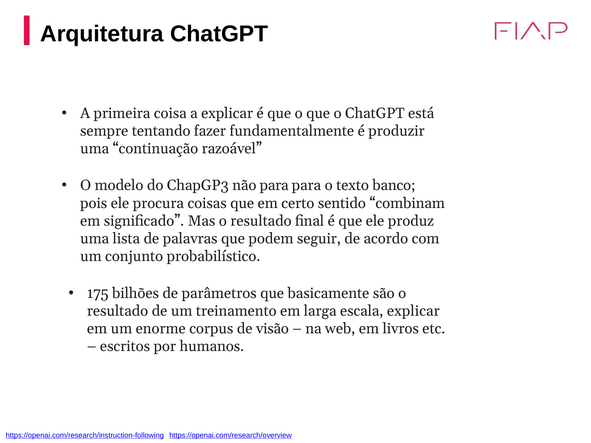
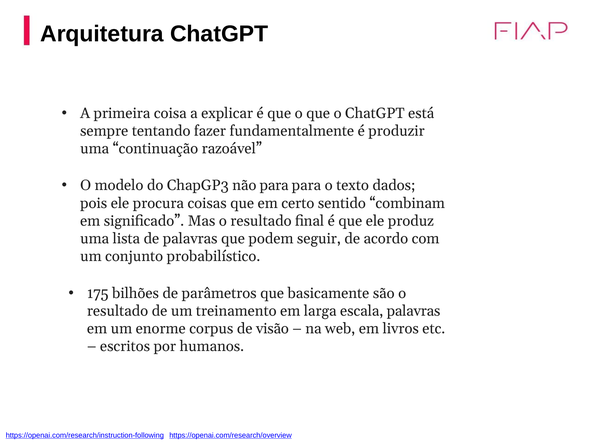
banco: banco -> dados
escala explicar: explicar -> palavras
